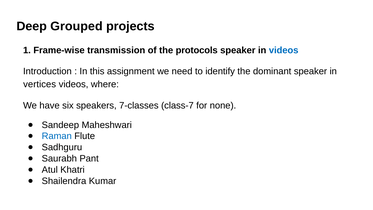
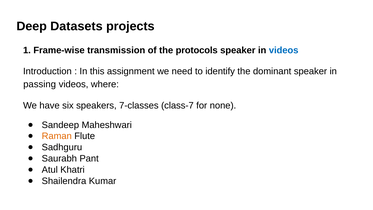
Grouped: Grouped -> Datasets
vertices: vertices -> passing
Raman colour: blue -> orange
